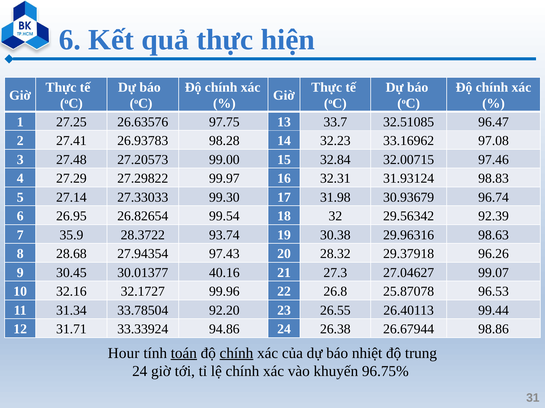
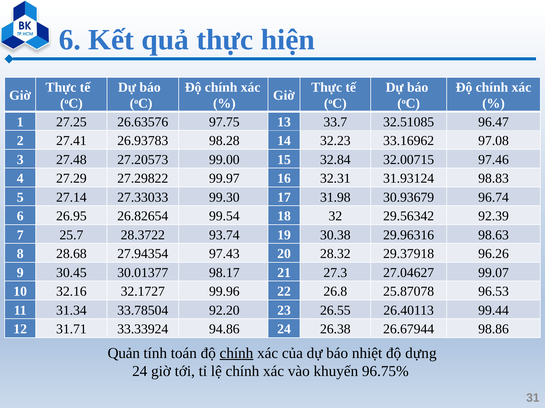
35.9: 35.9 -> 25.7
40.16: 40.16 -> 98.17
Hour: Hour -> Quản
toán underline: present -> none
trung: trung -> dựng
